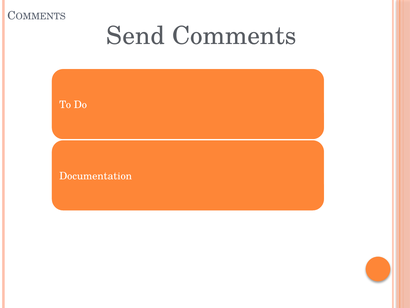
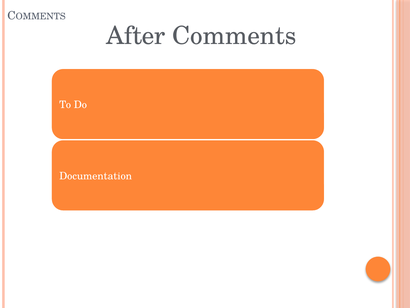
Send: Send -> After
